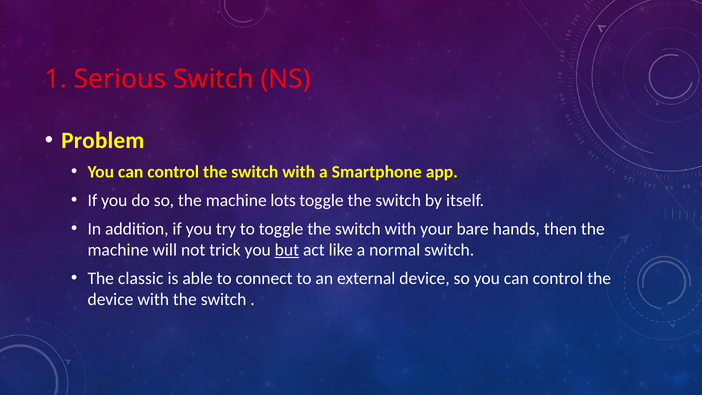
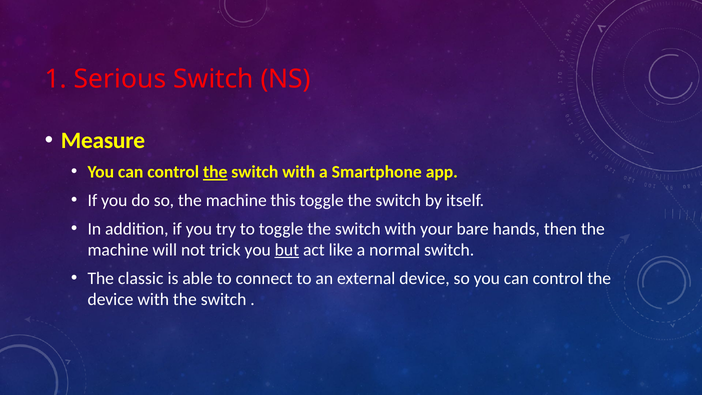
Problem: Problem -> Measure
the at (215, 172) underline: none -> present
lots: lots -> this
